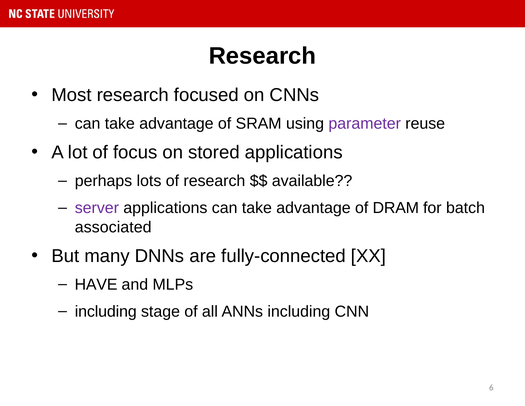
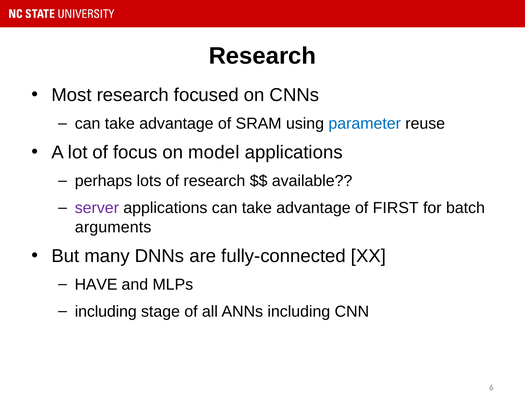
parameter colour: purple -> blue
stored: stored -> model
DRAM: DRAM -> FIRST
associated: associated -> arguments
